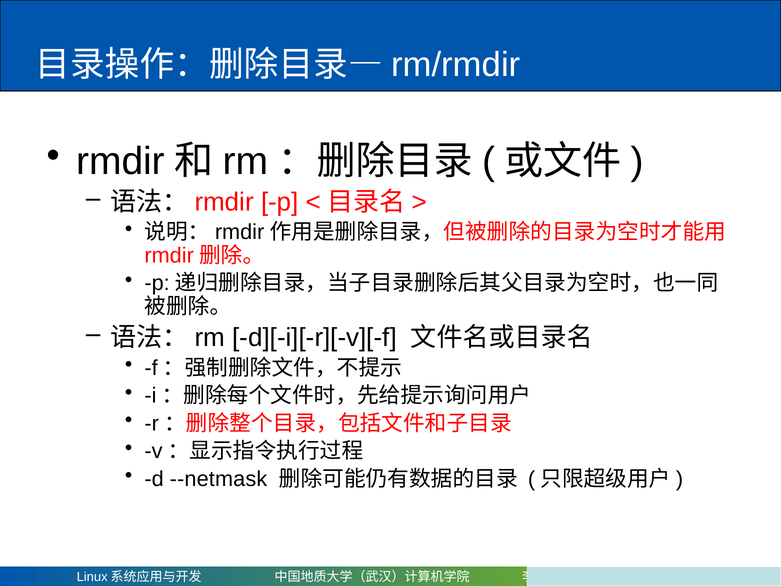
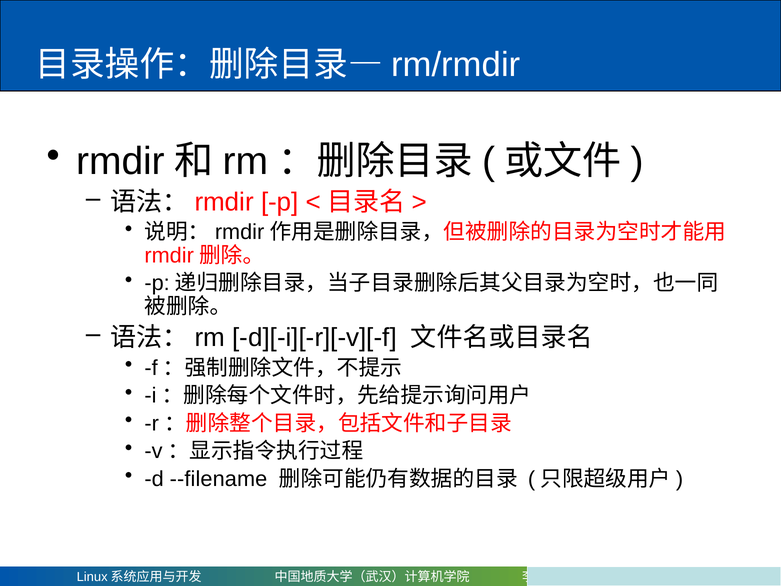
--netmask: --netmask -> --filename
